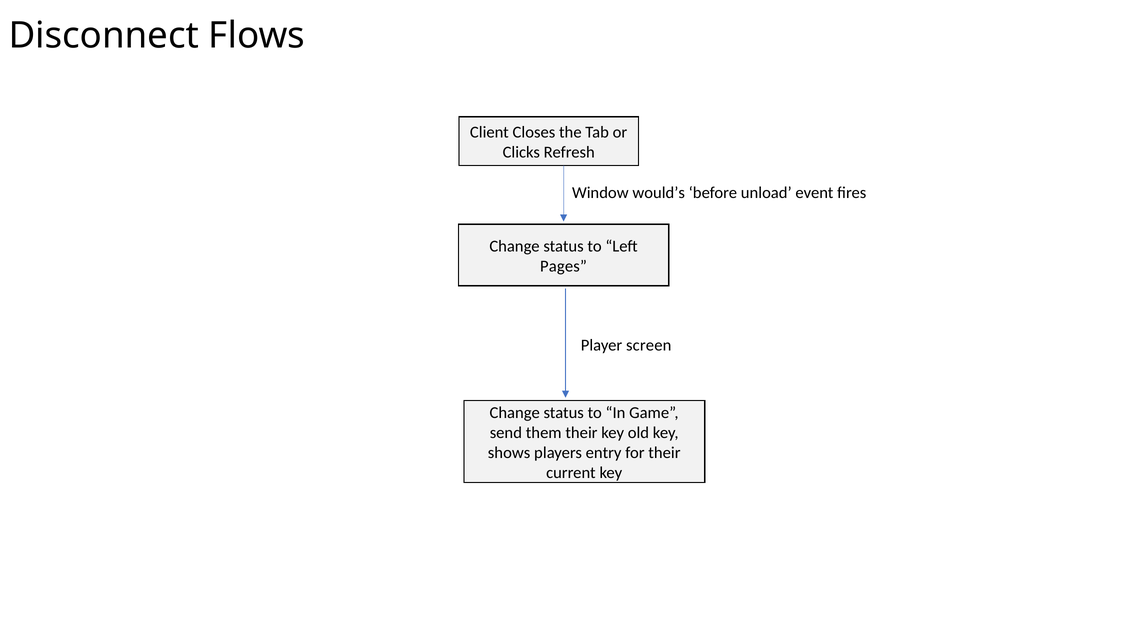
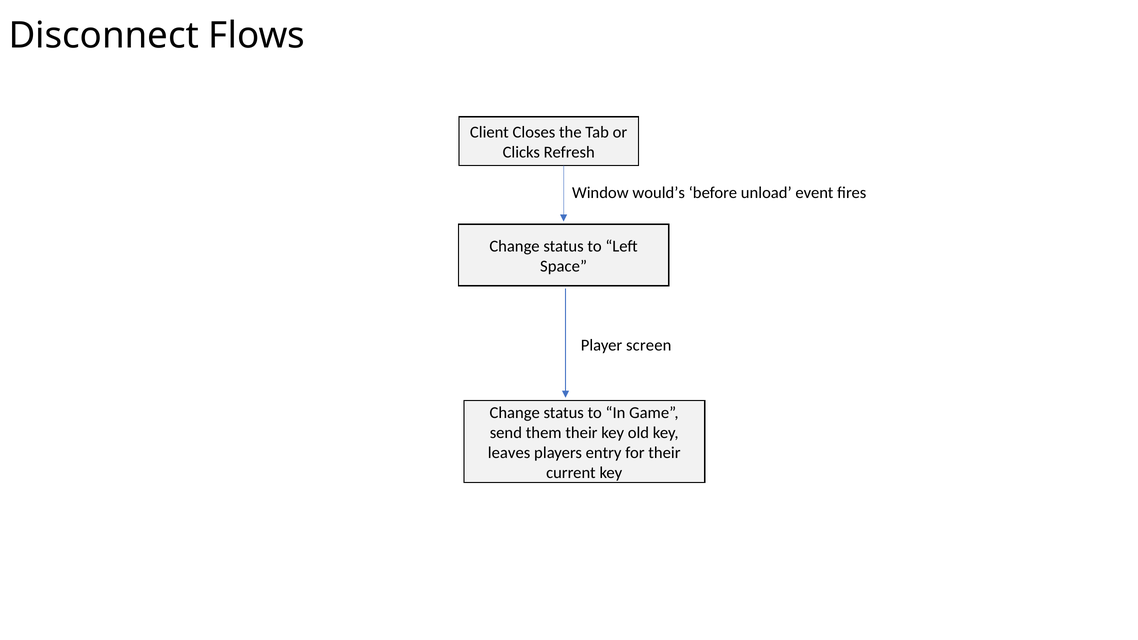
Pages: Pages -> Space
shows: shows -> leaves
